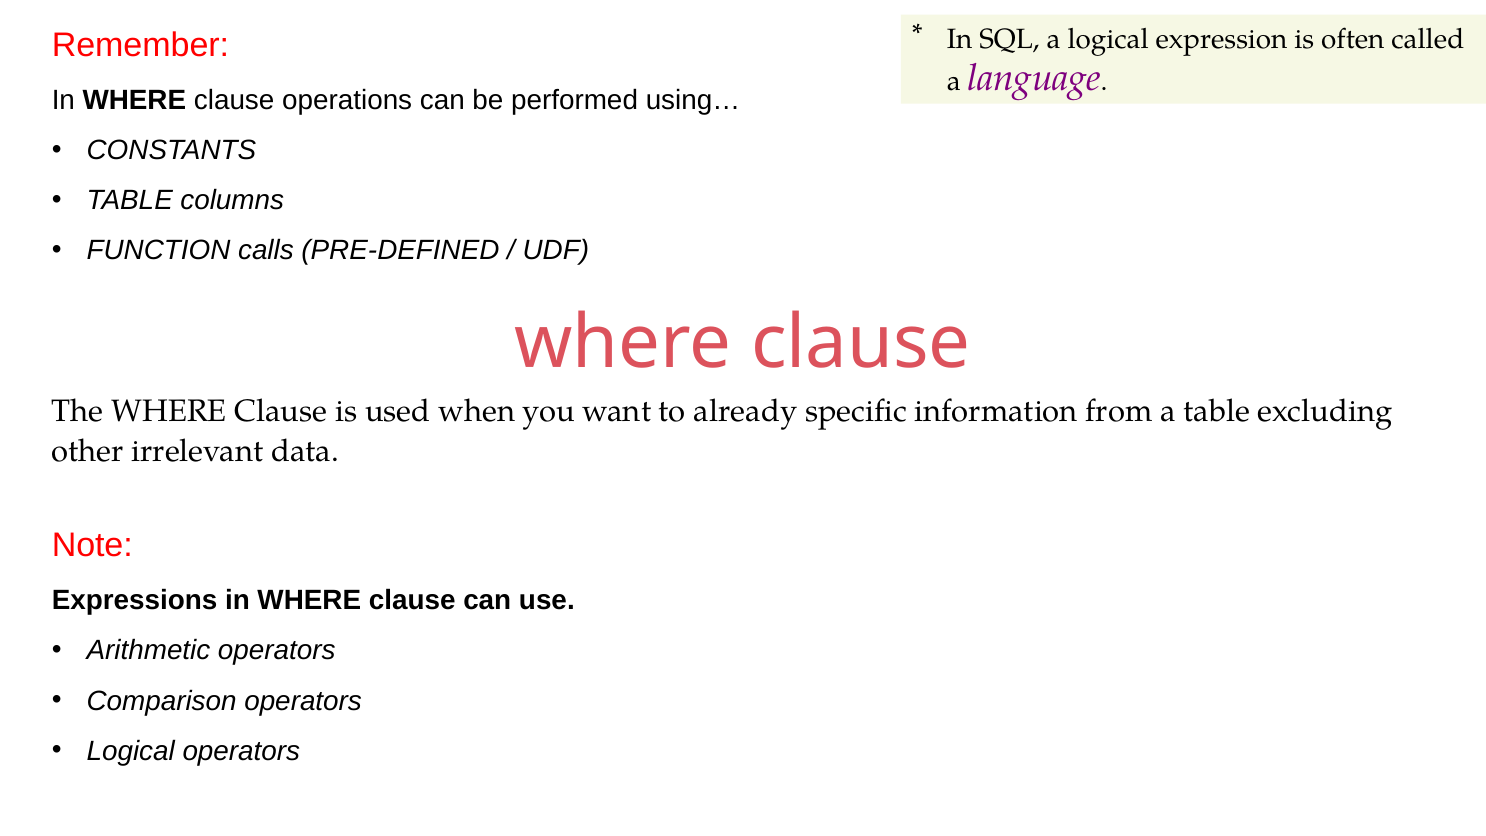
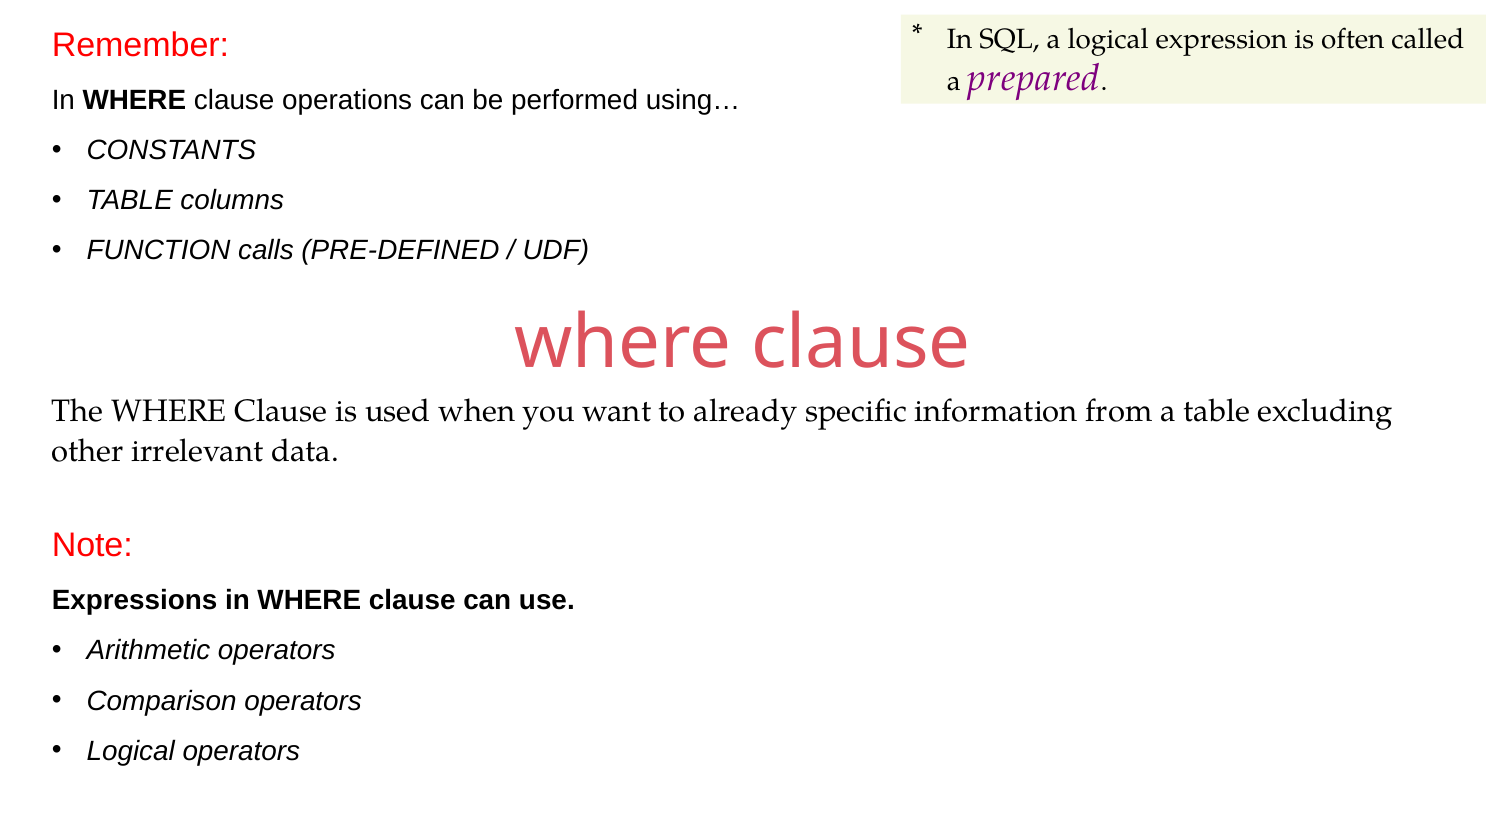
language: language -> prepared
